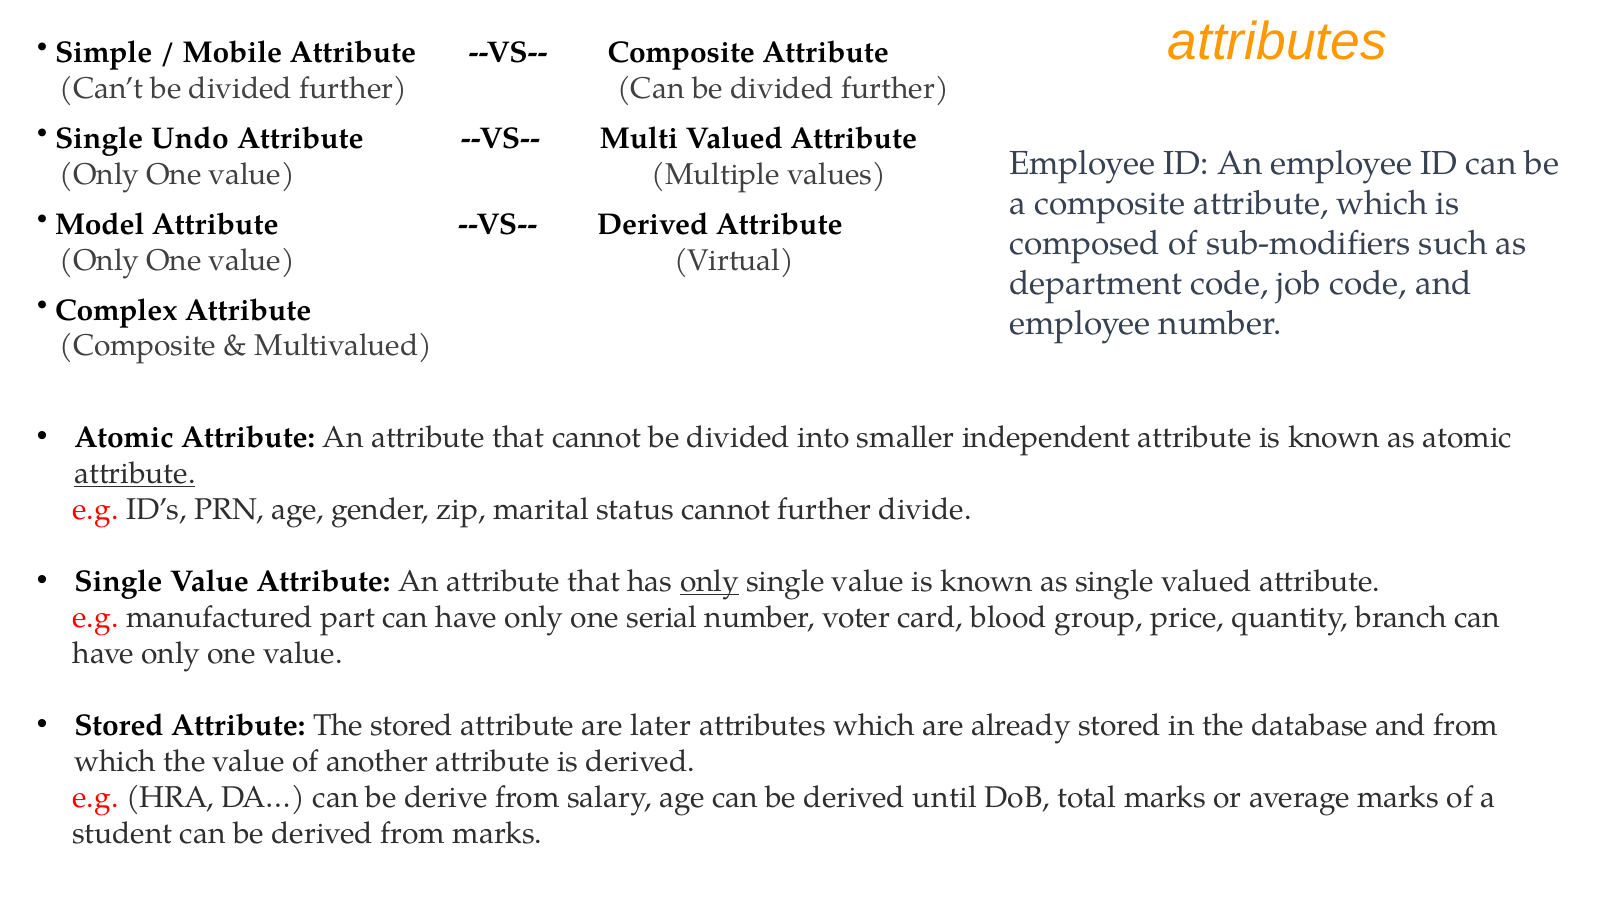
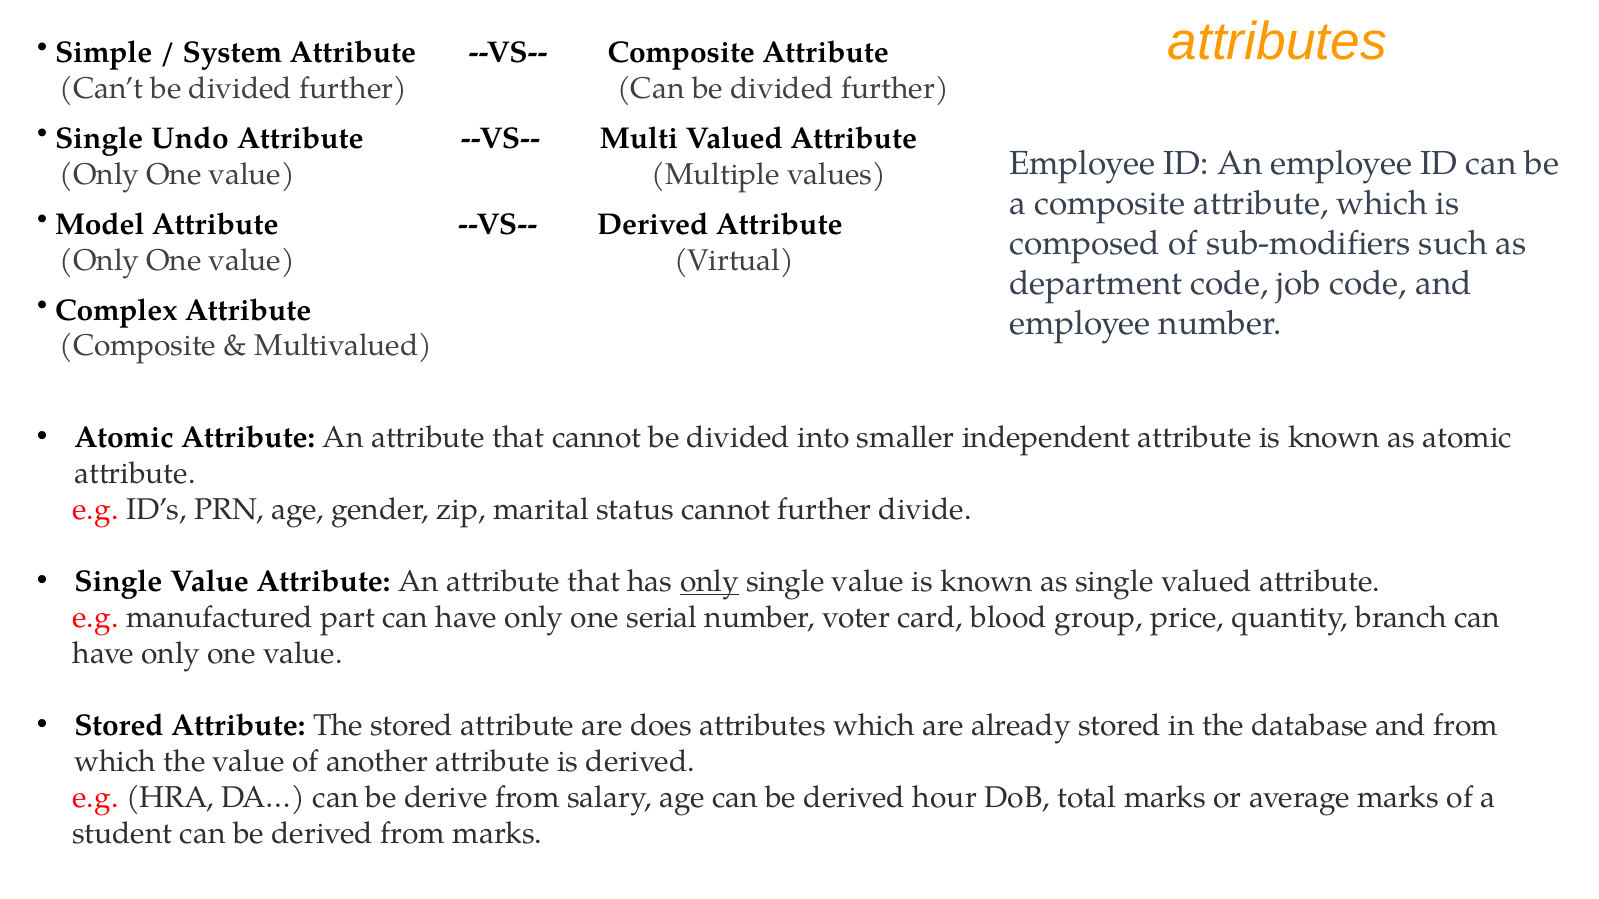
Mobile: Mobile -> System
attribute at (135, 474) underline: present -> none
later: later -> does
until: until -> hour
